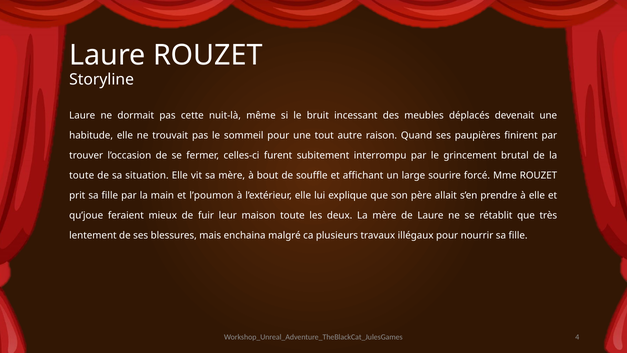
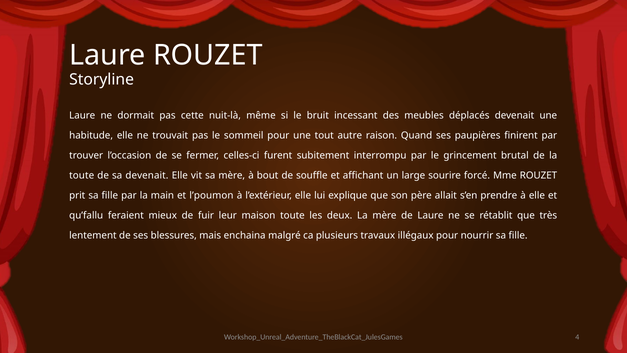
sa situation: situation -> devenait
qu’joue: qu’joue -> qu’fallu
